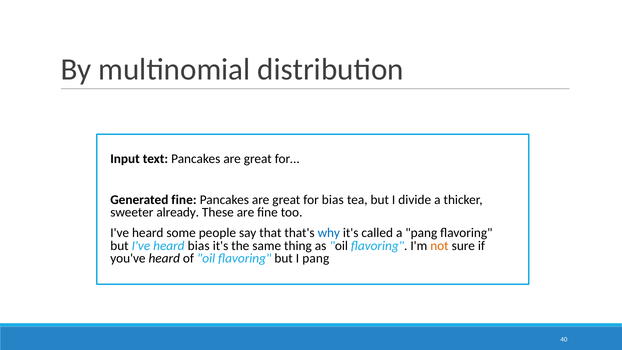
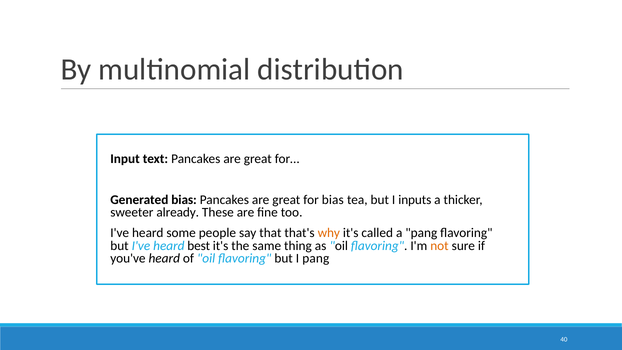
Generated fine: fine -> bias
divide: divide -> inputs
why colour: blue -> orange
heard bias: bias -> best
